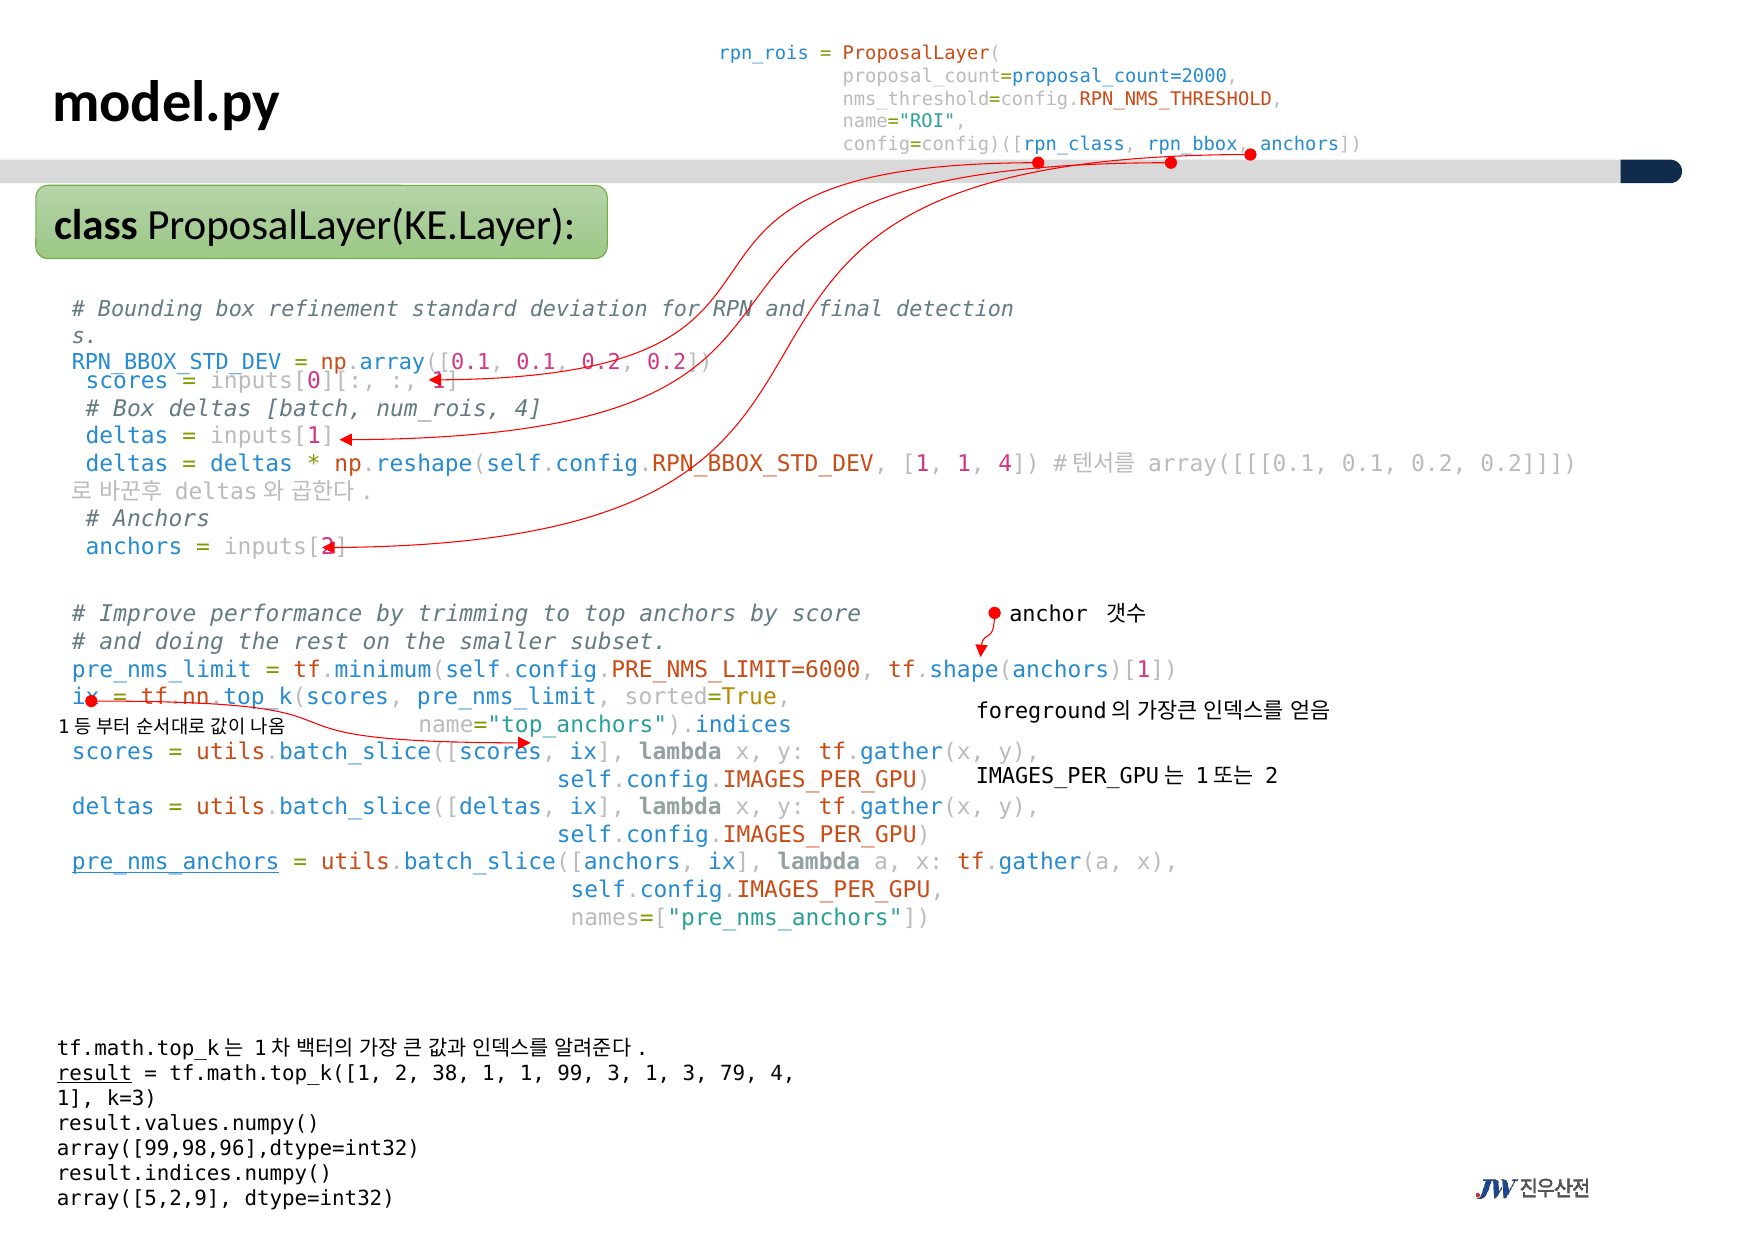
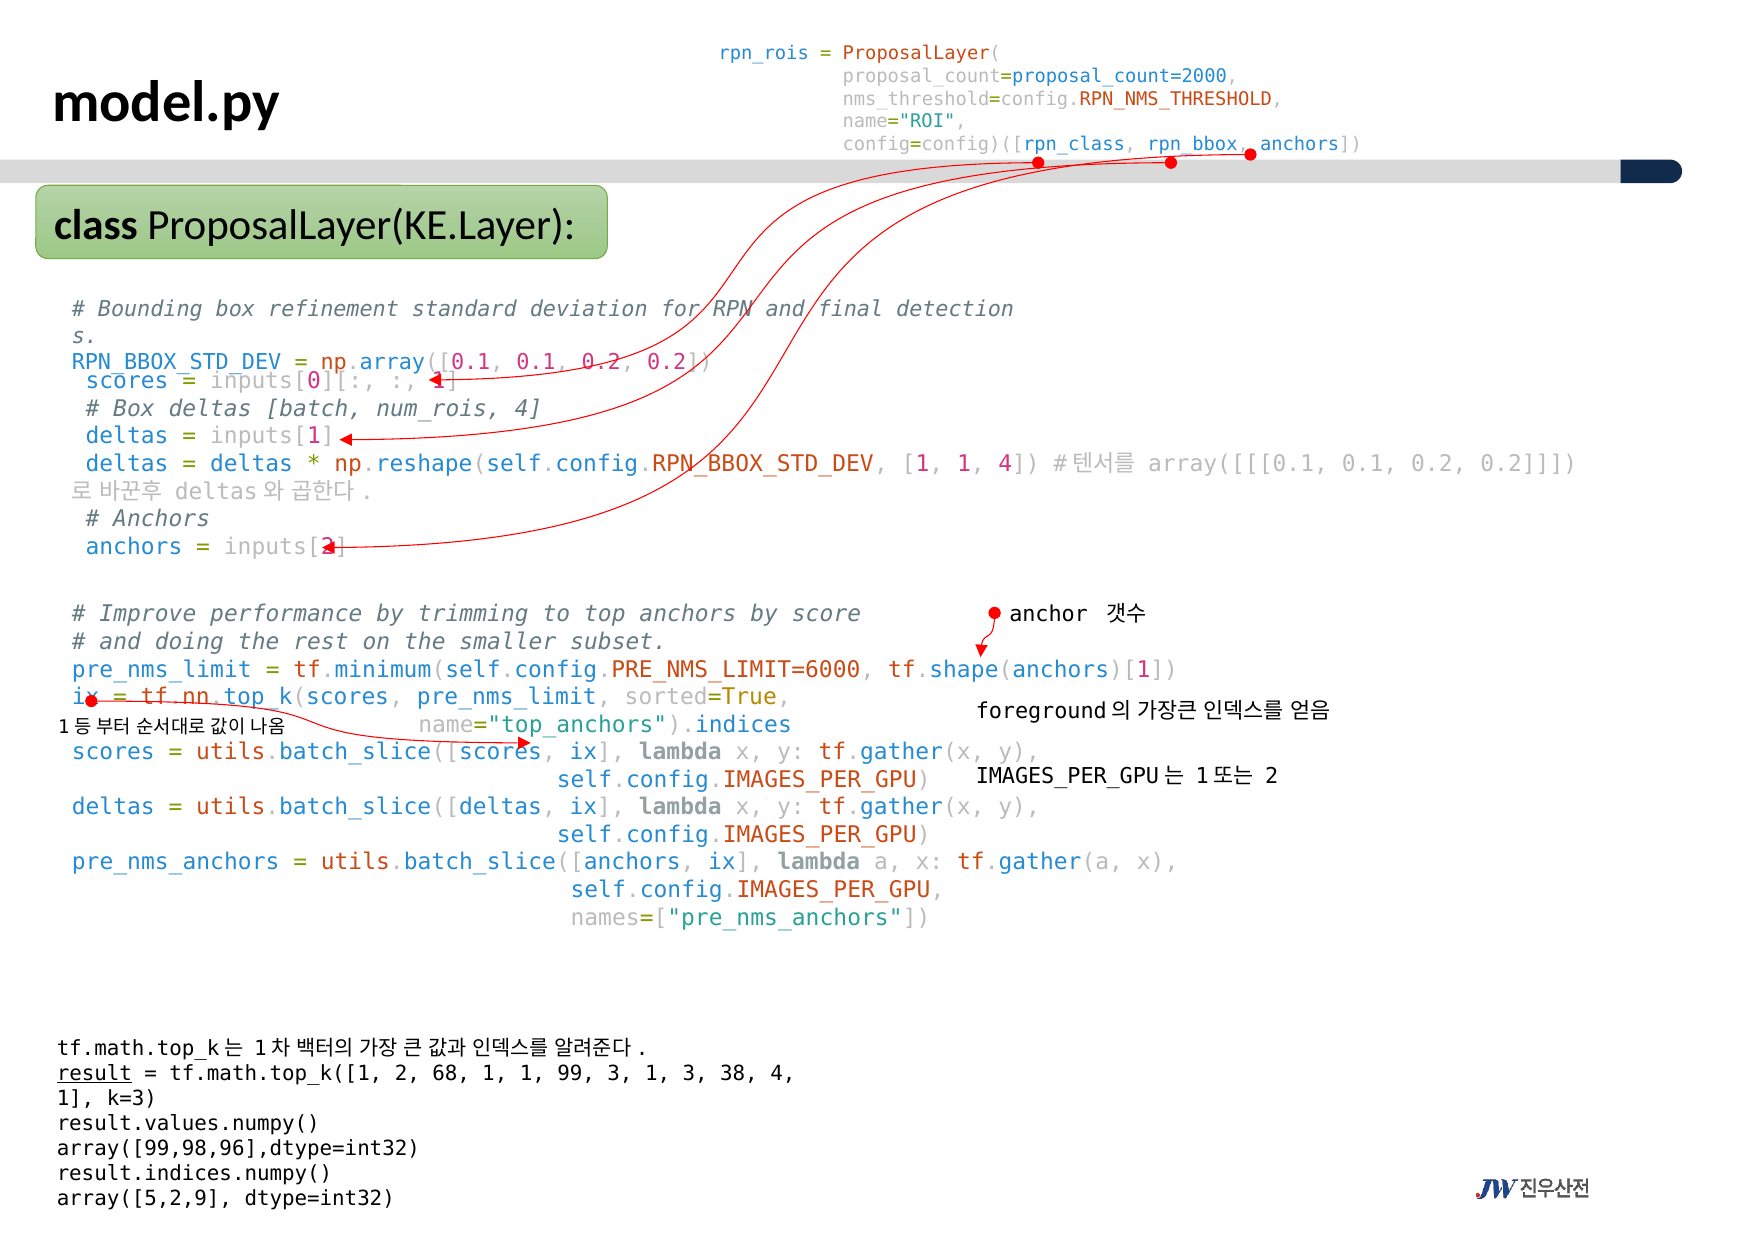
pre_nms_anchors underline: present -> none
38: 38 -> 68
79: 79 -> 38
